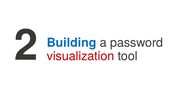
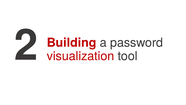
Building colour: blue -> red
